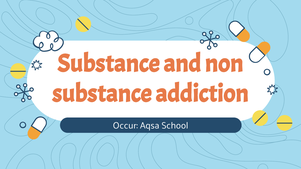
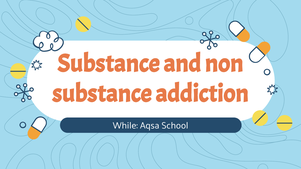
Occur: Occur -> While
